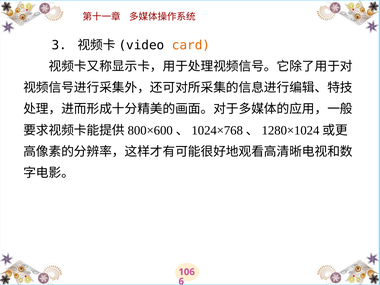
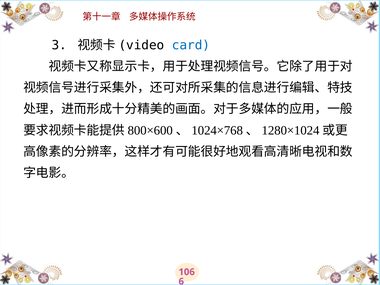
card colour: orange -> blue
